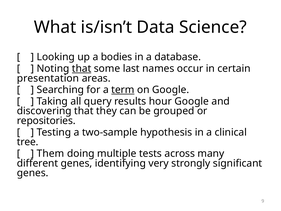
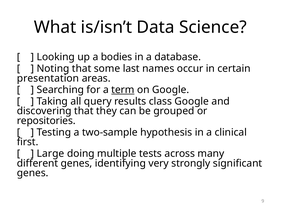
that at (82, 68) underline: present -> none
hour: hour -> class
tree: tree -> first
Them: Them -> Large
